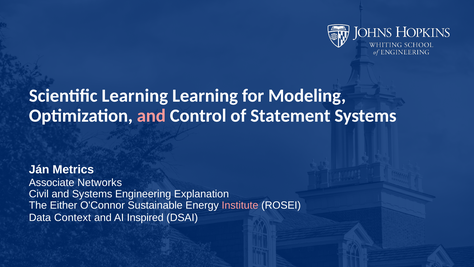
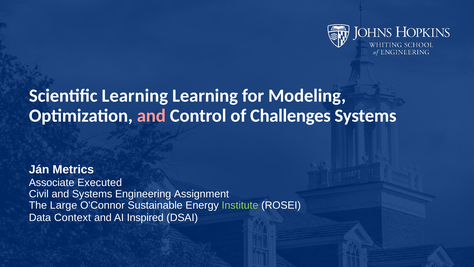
Statement: Statement -> Challenges
Networks: Networks -> Executed
Explanation: Explanation -> Assignment
Either: Either -> Large
Institute colour: pink -> light green
